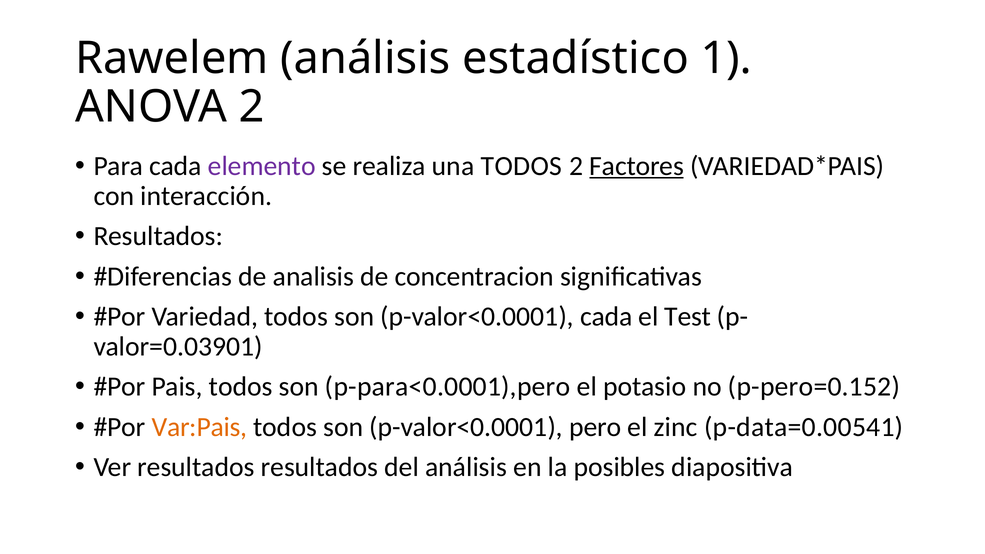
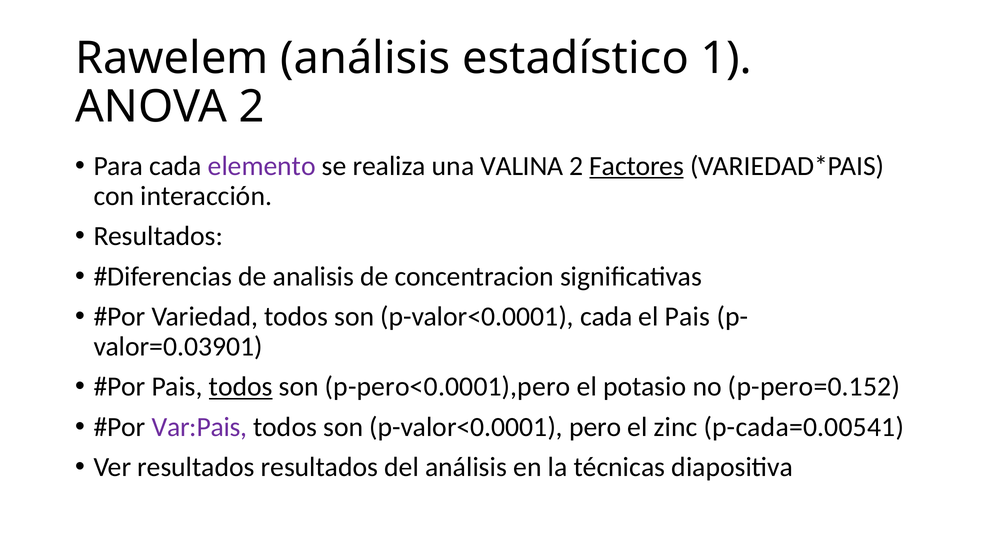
una TODOS: TODOS -> VALINA
el Test: Test -> Pais
todos at (241, 387) underline: none -> present
p-para<0.0001),pero: p-para<0.0001),pero -> p-pero<0.0001),pero
Var:Pais colour: orange -> purple
p-data=0.00541: p-data=0.00541 -> p-cada=0.00541
posibles: posibles -> técnicas
